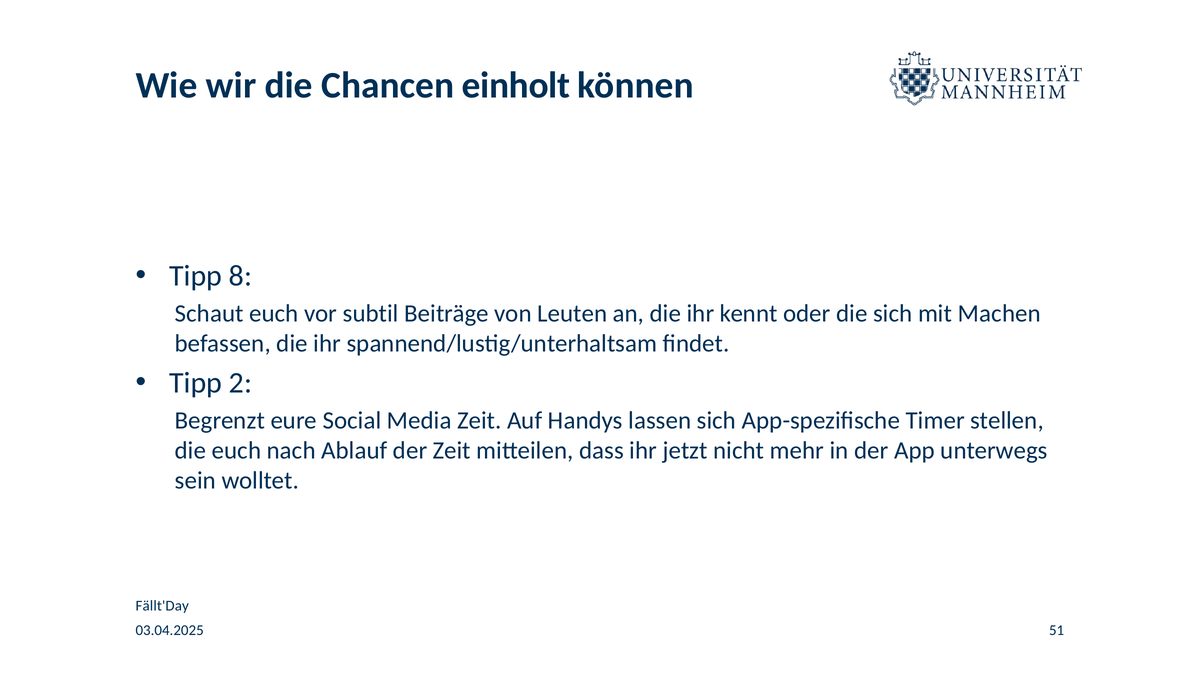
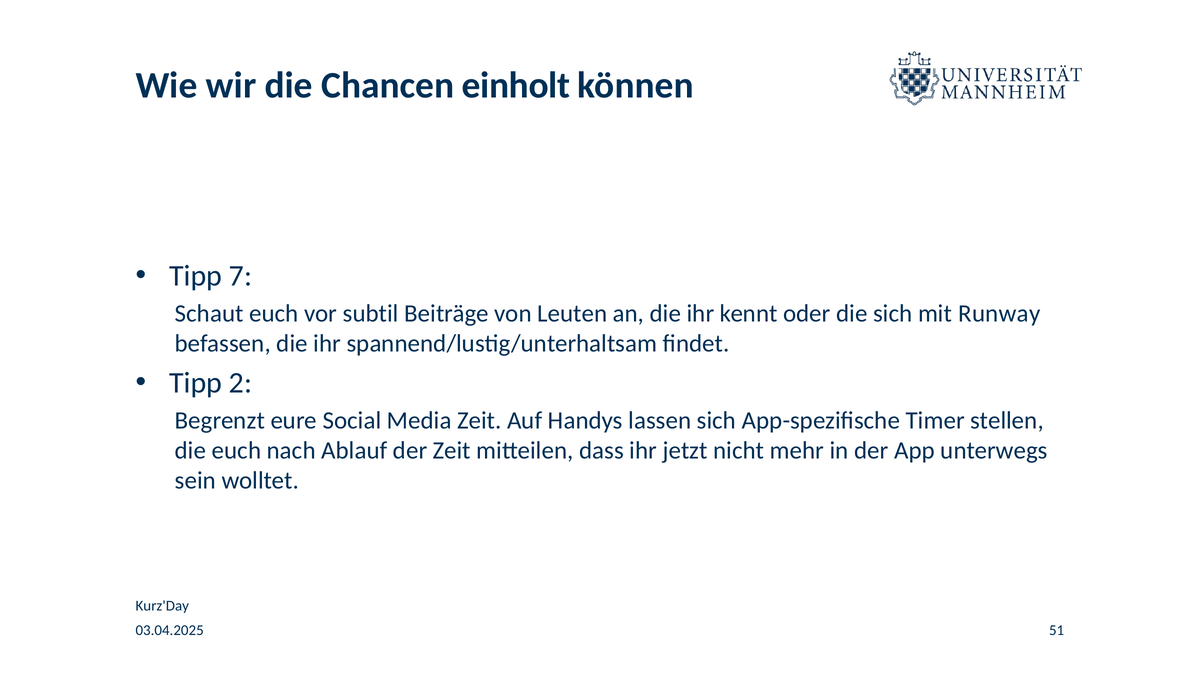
8: 8 -> 7
Machen: Machen -> Runway
Fällt'Day: Fällt'Day -> Kurz'Day
